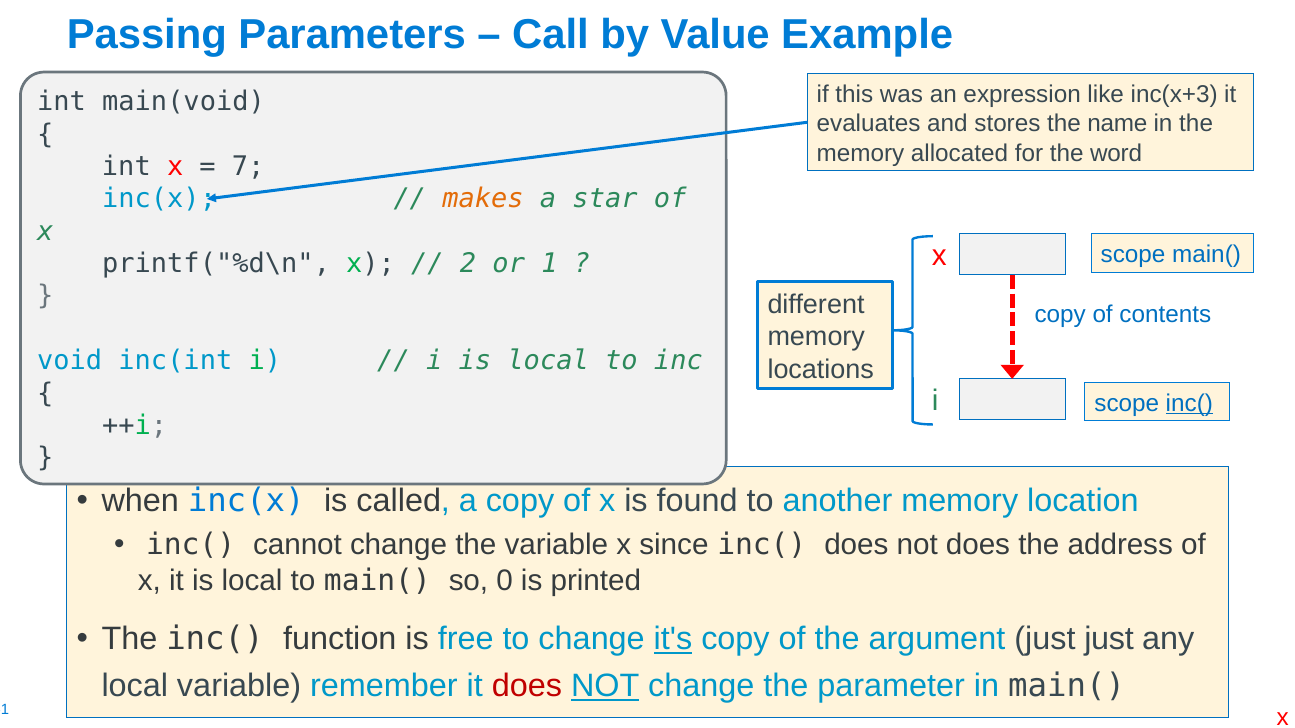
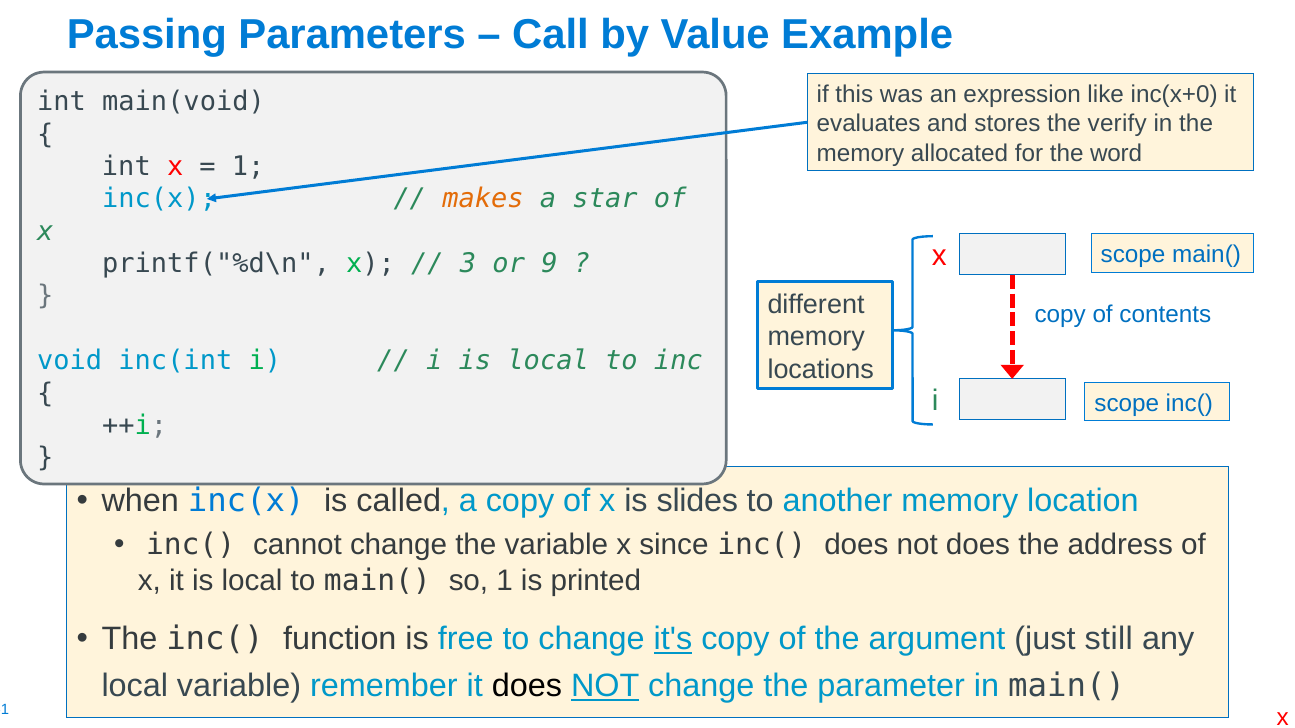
inc(x+3: inc(x+3 -> inc(x+0
name: name -> verify
7 at (248, 167): 7 -> 1
2: 2 -> 3
1: 1 -> 9
inc( at (1189, 404) underline: present -> none
found: found -> slides
so 0: 0 -> 1
just just: just -> still
does at (527, 686) colour: red -> black
